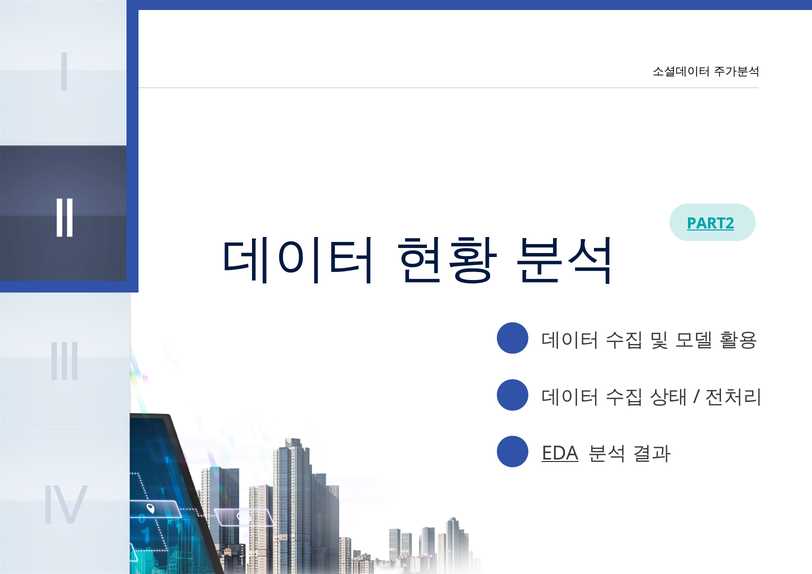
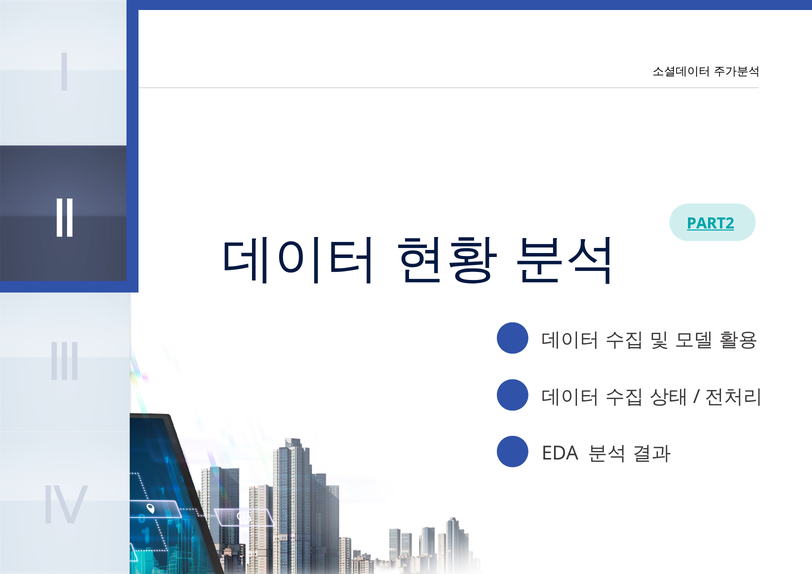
EDA underline: present -> none
